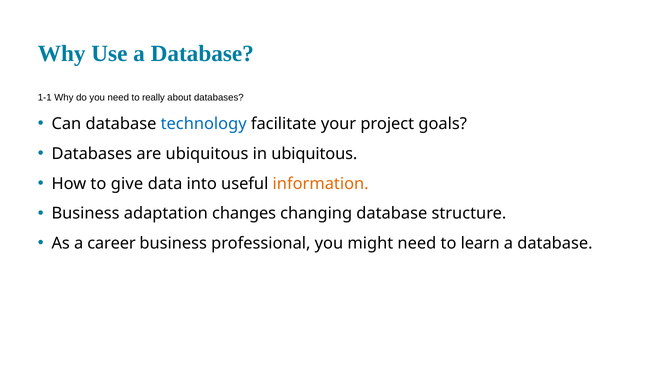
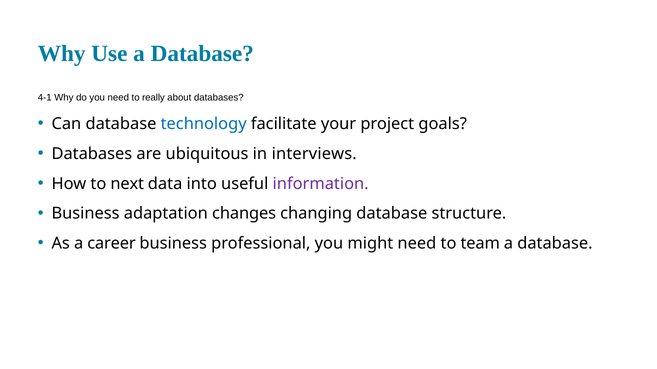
1-1: 1-1 -> 4-1
in ubiquitous: ubiquitous -> interviews
give: give -> next
information colour: orange -> purple
learn: learn -> team
